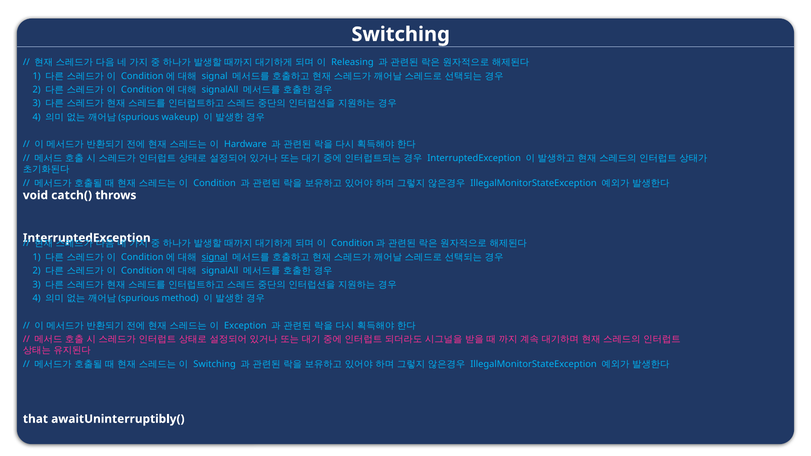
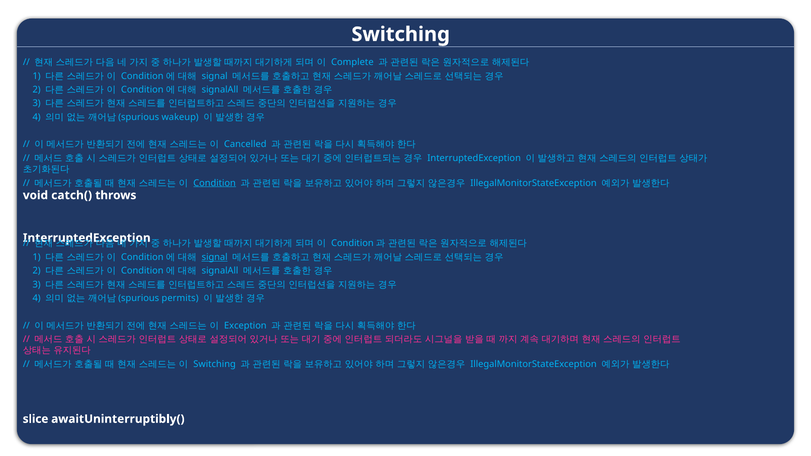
Releasing: Releasing -> Complete
Hardware: Hardware -> Cancelled
Condition underline: none -> present
method: method -> permits
that: that -> slice
